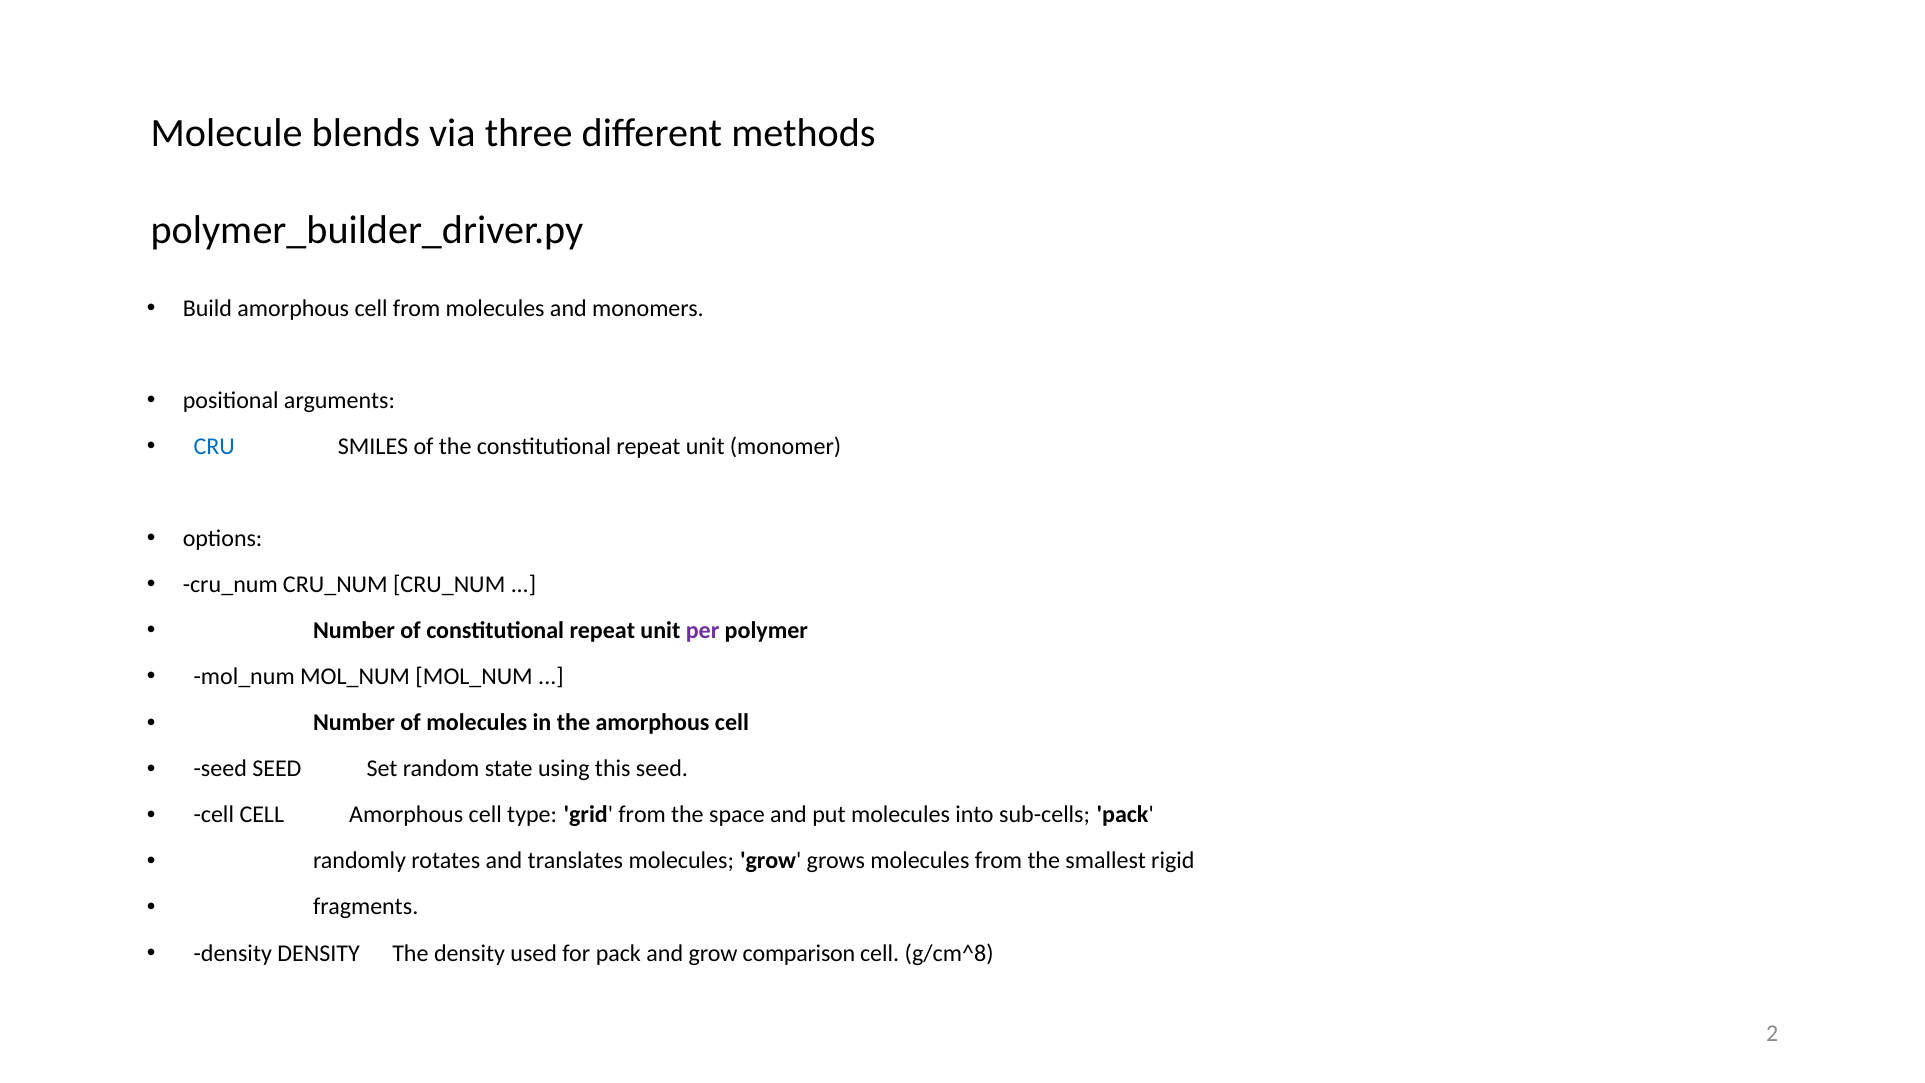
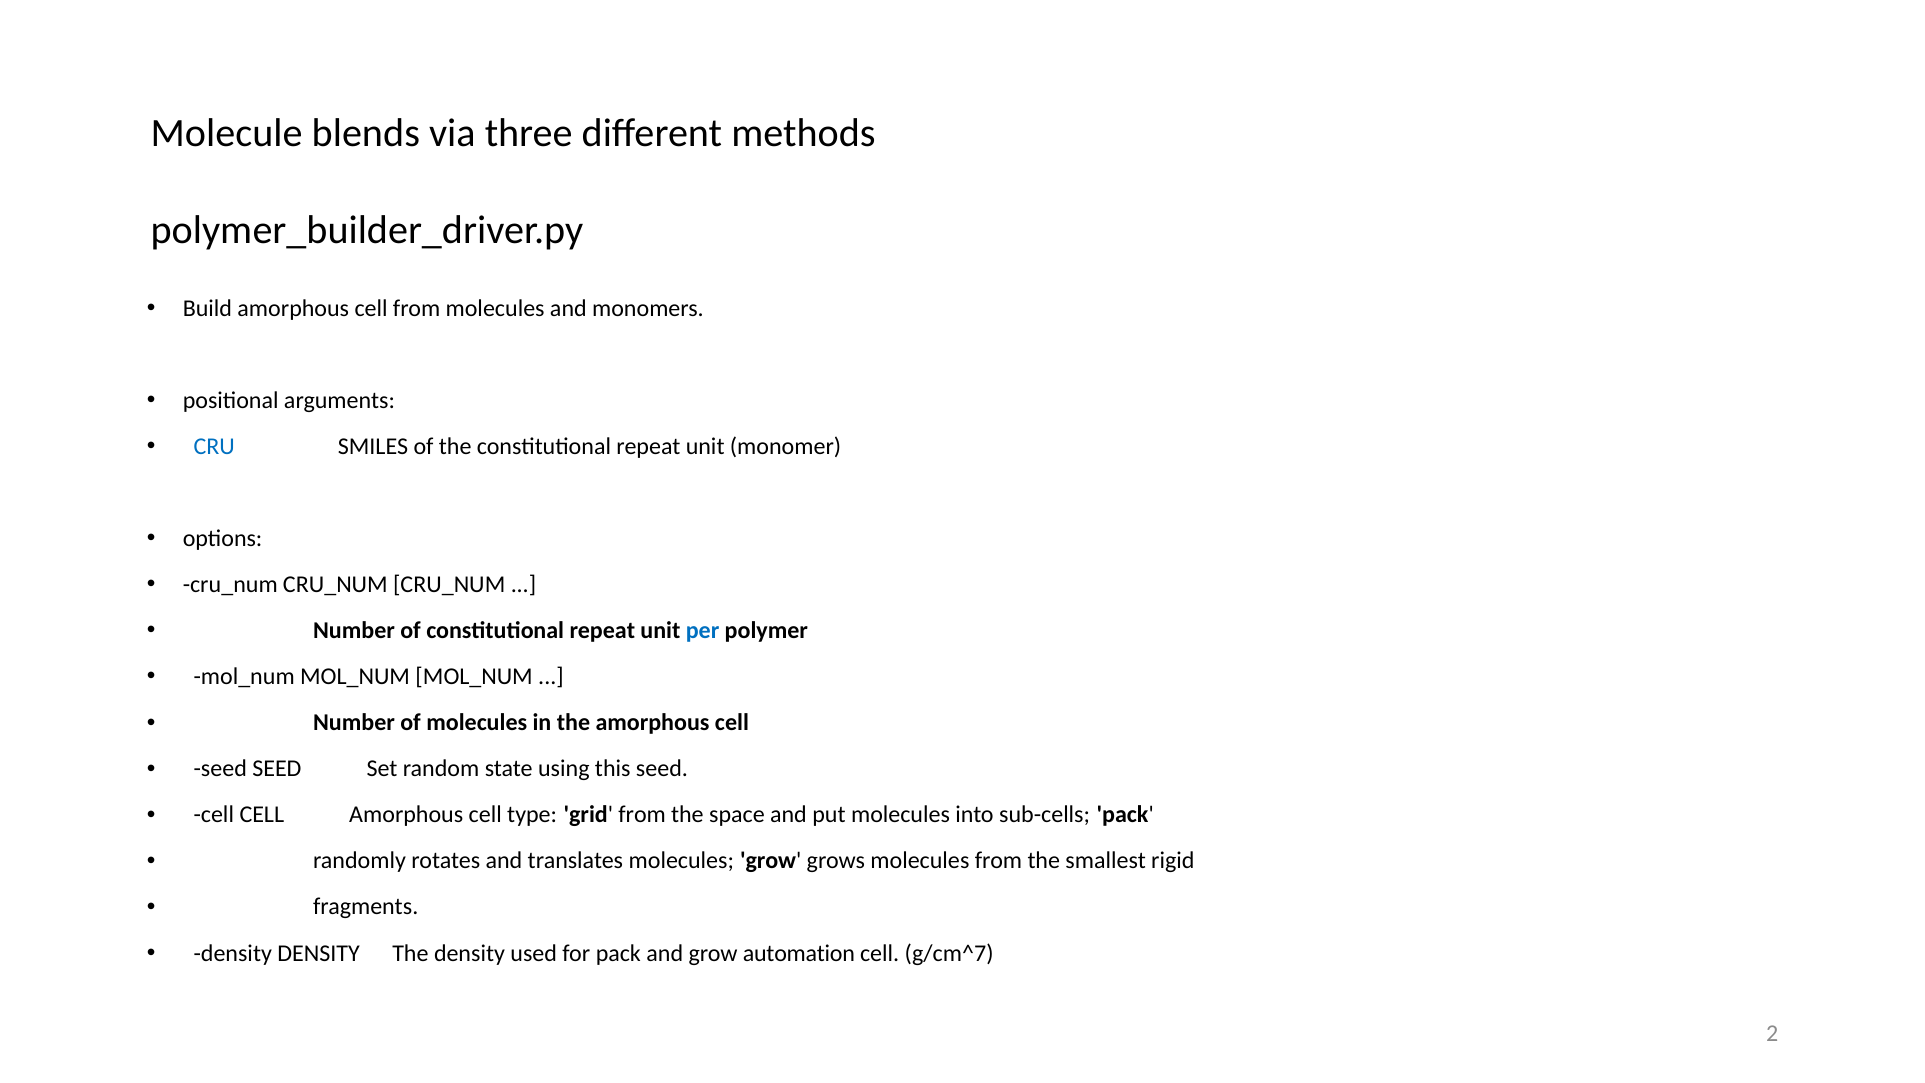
per colour: purple -> blue
comparison: comparison -> automation
g/cm^8: g/cm^8 -> g/cm^7
